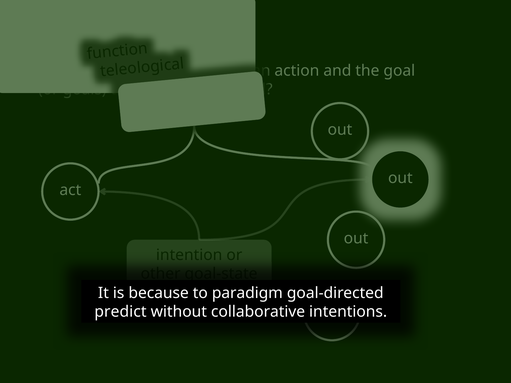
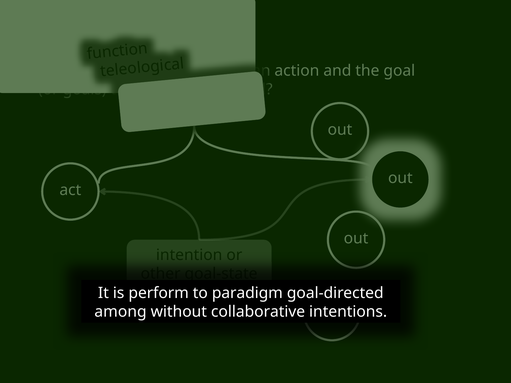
is because: because -> perform
predict: predict -> among
